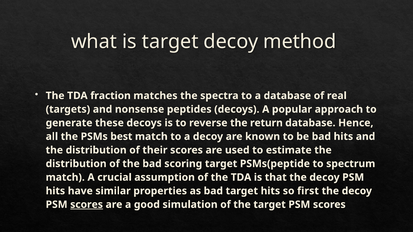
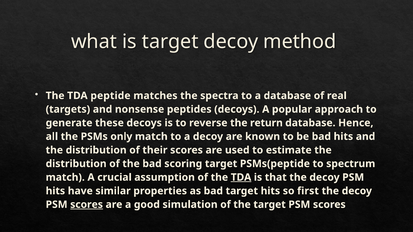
fraction: fraction -> peptide
best: best -> only
TDA at (241, 178) underline: none -> present
